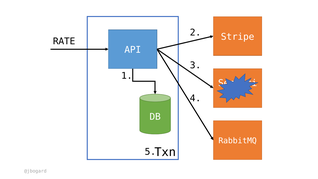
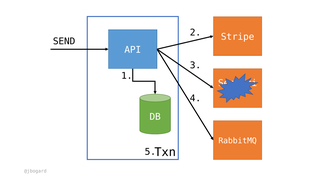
RATE: RATE -> SEND
